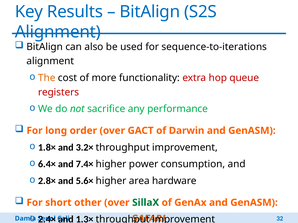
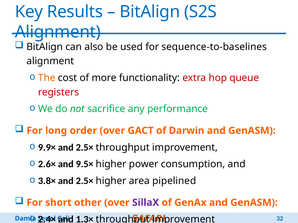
sequence-to-iterations: sequence-to-iterations -> sequence-to-baselines
1.8×: 1.8× -> 9.9×
3.2× at (85, 148): 3.2× -> 2.5×
6.4×: 6.4× -> 2.6×
7.4×: 7.4× -> 9.5×
2.8×: 2.8× -> 3.8×
5.6× at (85, 181): 5.6× -> 2.5×
hardware: hardware -> pipelined
SillaX colour: green -> purple
